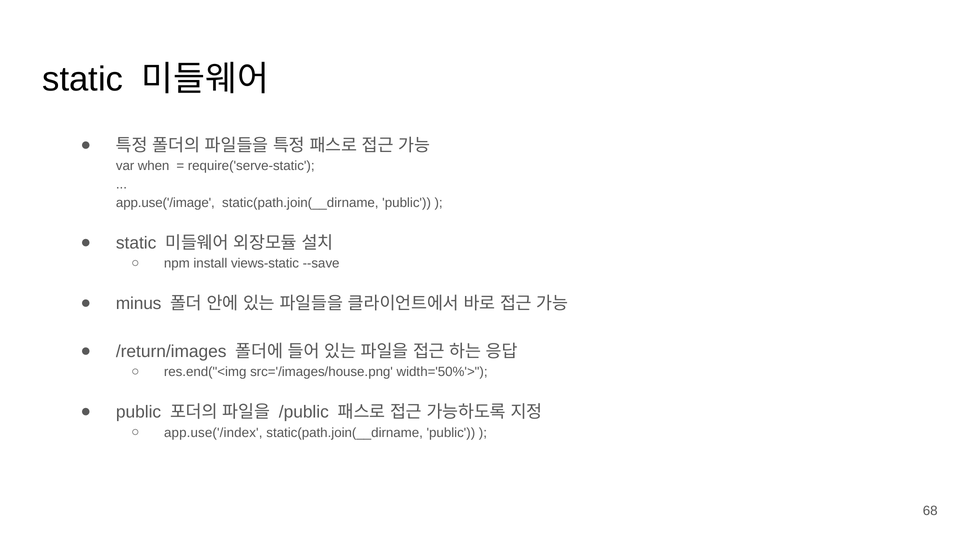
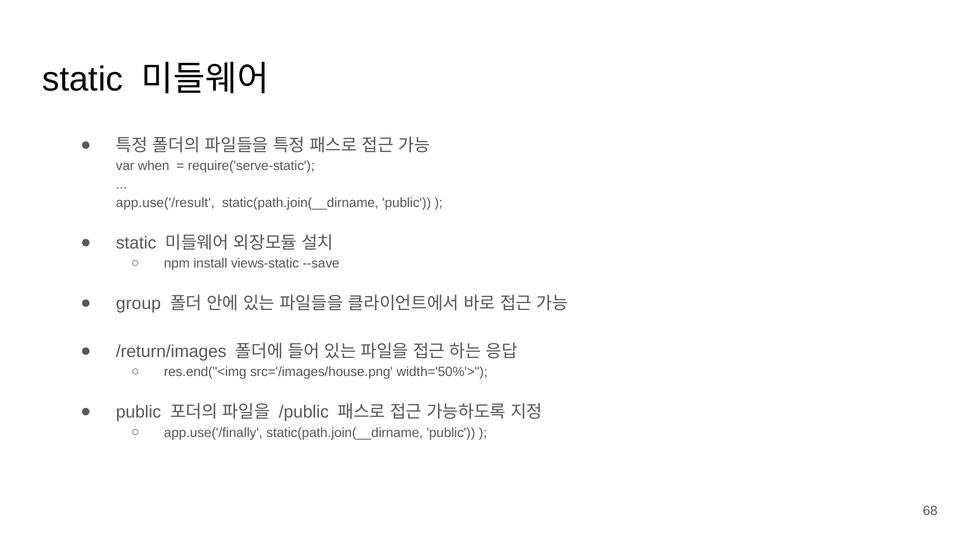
app.use('/image: app.use('/image -> app.use('/result
minus: minus -> group
app.use('/index: app.use('/index -> app.use('/finally
